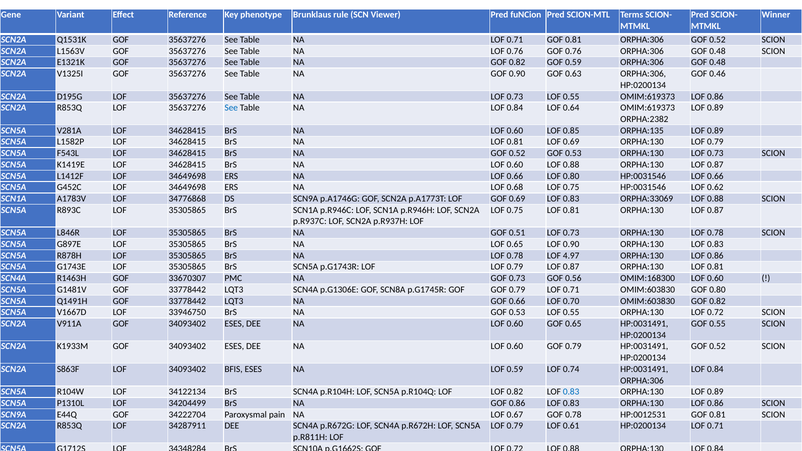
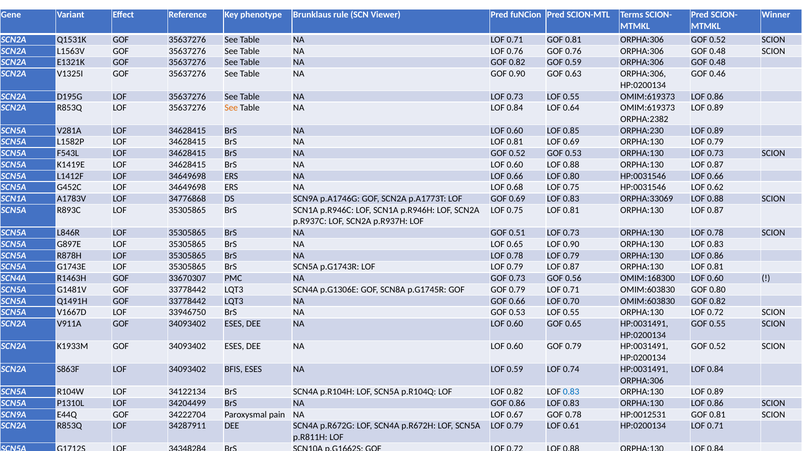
See at (231, 108) colour: blue -> orange
ORPHA:135: ORPHA:135 -> ORPHA:230
0.78 LOF 4.97: 4.97 -> 0.79
